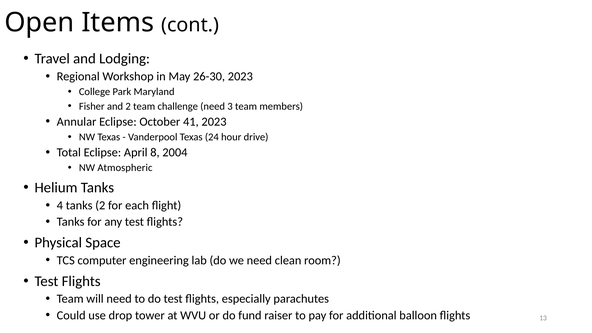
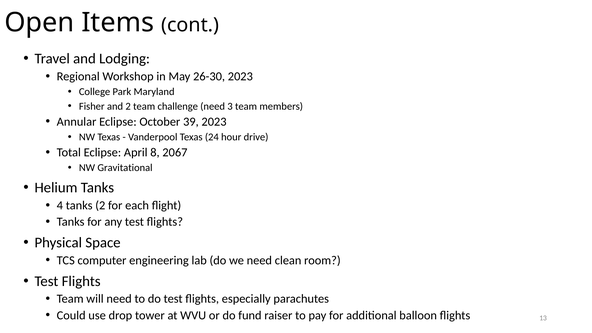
41: 41 -> 39
2004: 2004 -> 2067
Atmospheric: Atmospheric -> Gravitational
